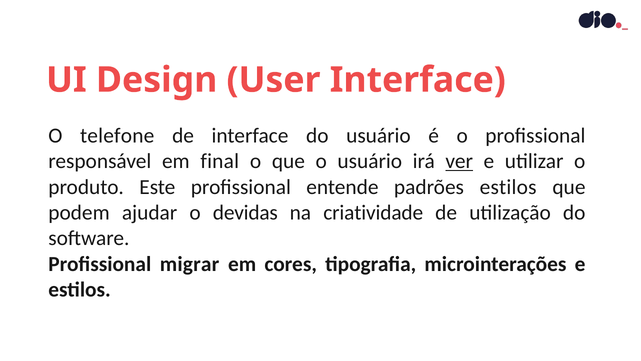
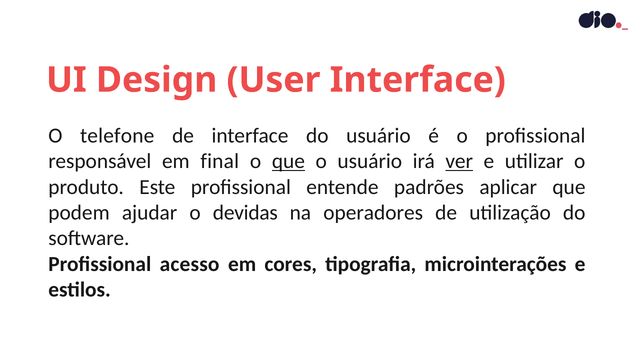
que at (288, 161) underline: none -> present
padrões estilos: estilos -> aplicar
criatividade: criatividade -> operadores
migrar: migrar -> acesso
